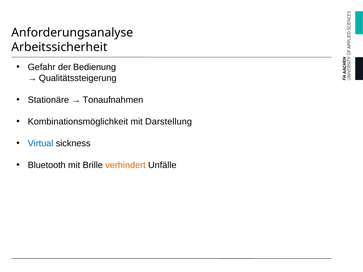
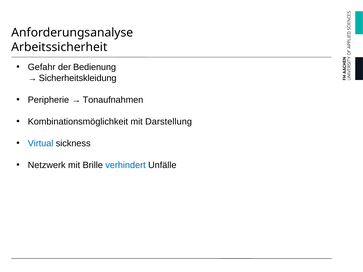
Qualitätssteigerung: Qualitätssteigerung -> Sicherheitskleidung
Stationäre: Stationäre -> Peripherie
Bluetooth: Bluetooth -> Netzwerk
verhindert colour: orange -> blue
